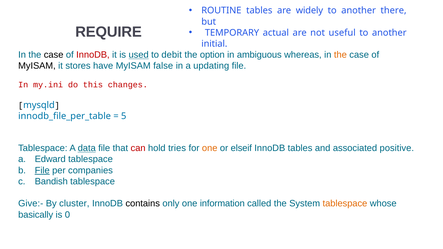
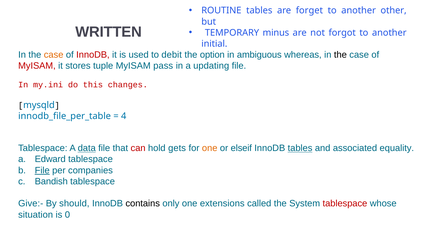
widely: widely -> forget
there: there -> other
REQUIRE: REQUIRE -> WRITTEN
actual: actual -> minus
useful: useful -> forgot
case at (54, 55) colour: black -> orange
used underline: present -> none
the at (340, 55) colour: orange -> black
MyISAM at (37, 66) colour: black -> red
have: have -> tuple
false: false -> pass
5: 5 -> 4
tries: tries -> gets
tables at (300, 148) underline: none -> present
positive: positive -> equality
cluster: cluster -> should
information: information -> extensions
tablespace at (345, 204) colour: orange -> red
basically: basically -> situation
